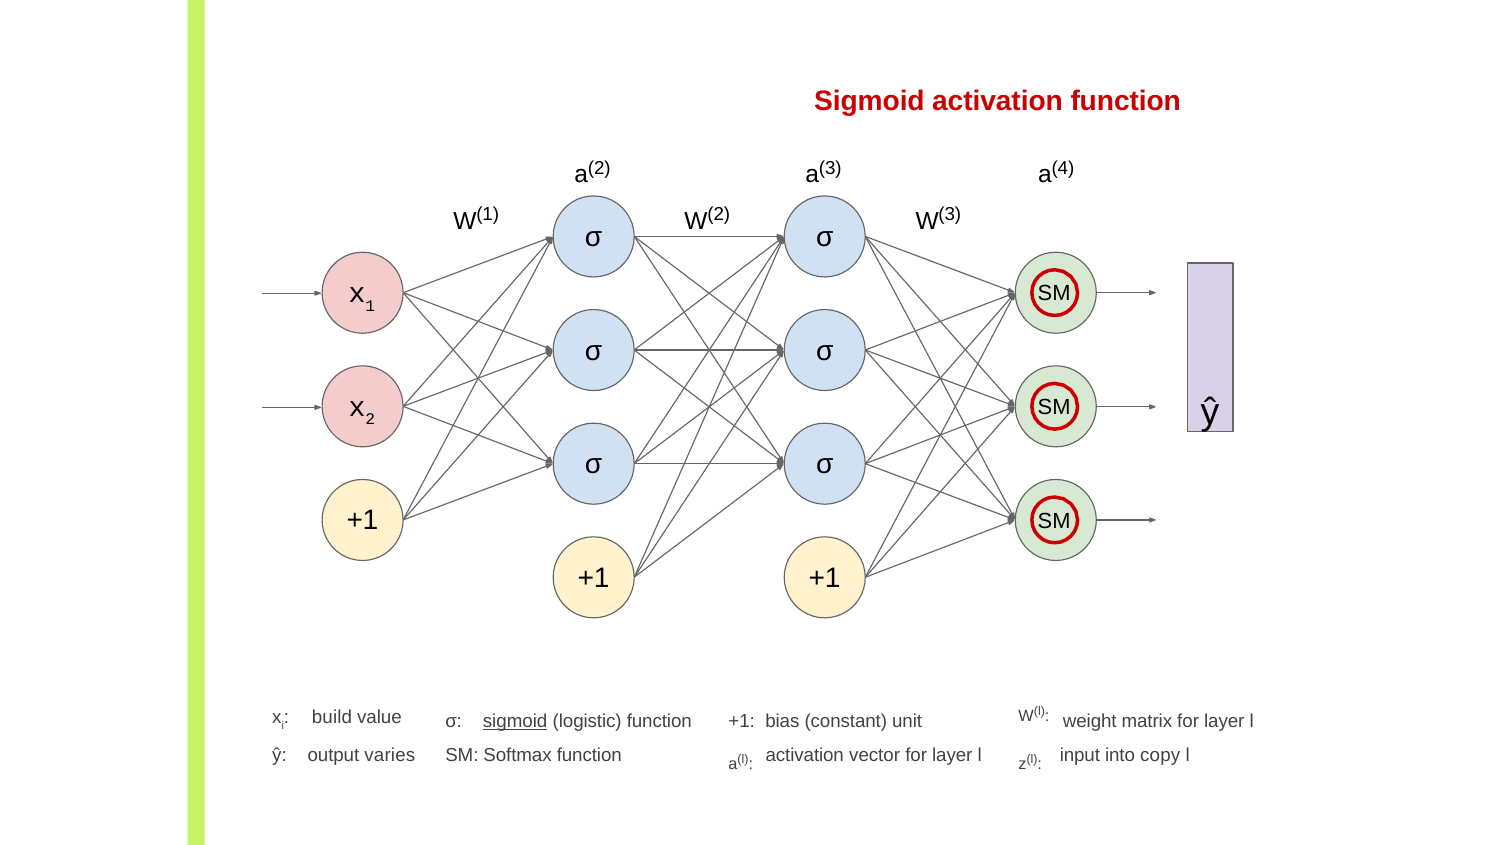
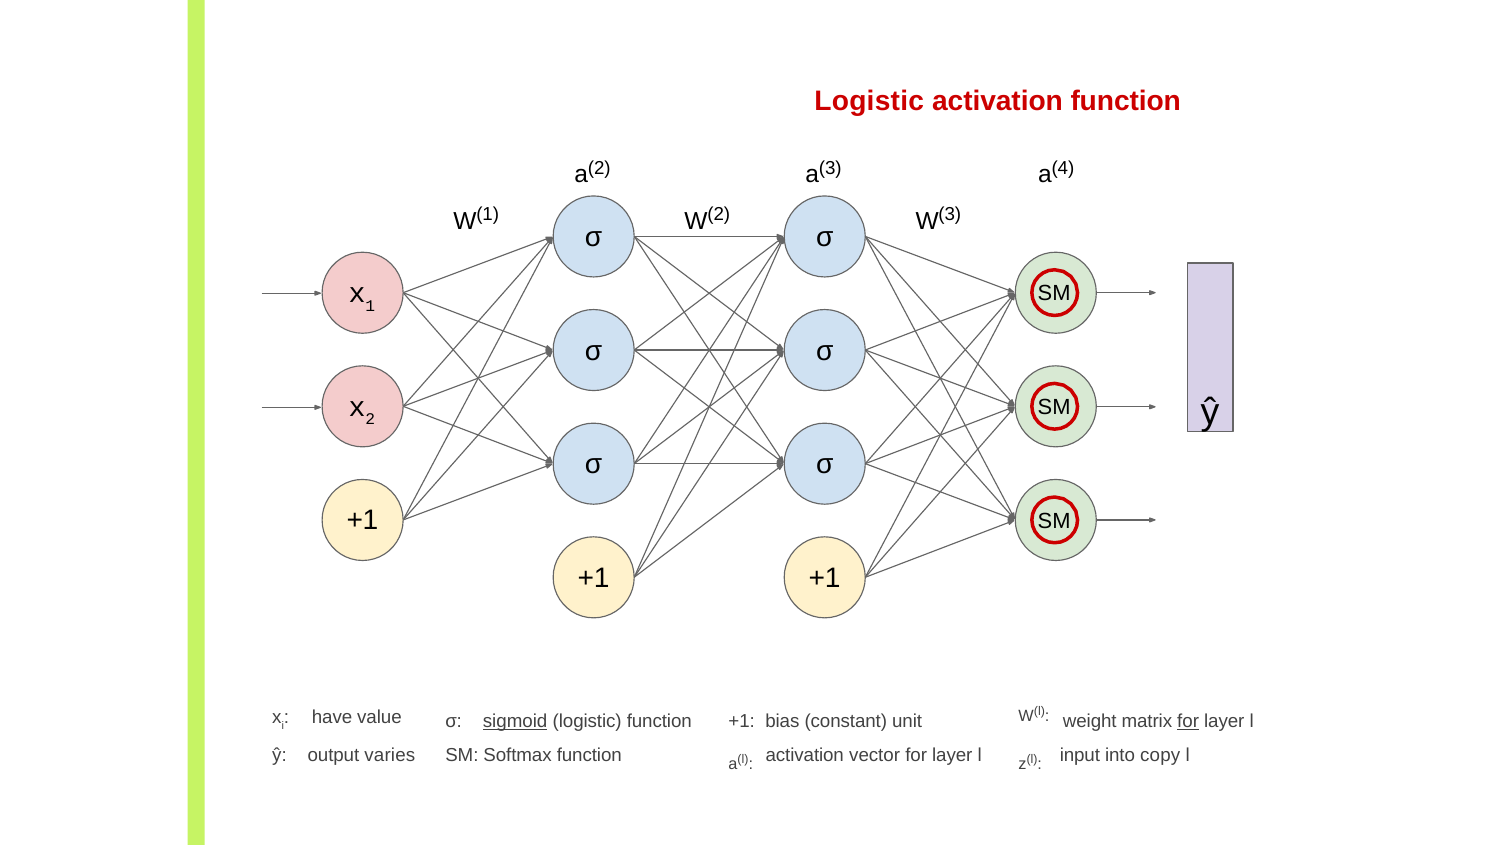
Sigmoid at (869, 102): Sigmoid -> Logistic
build: build -> have
for at (1188, 721) underline: none -> present
